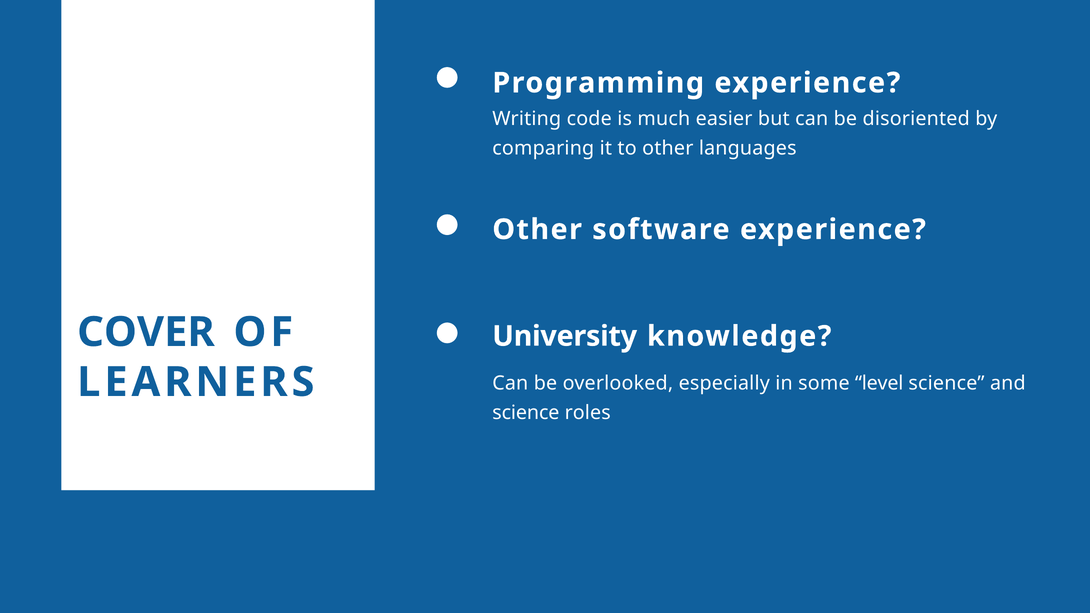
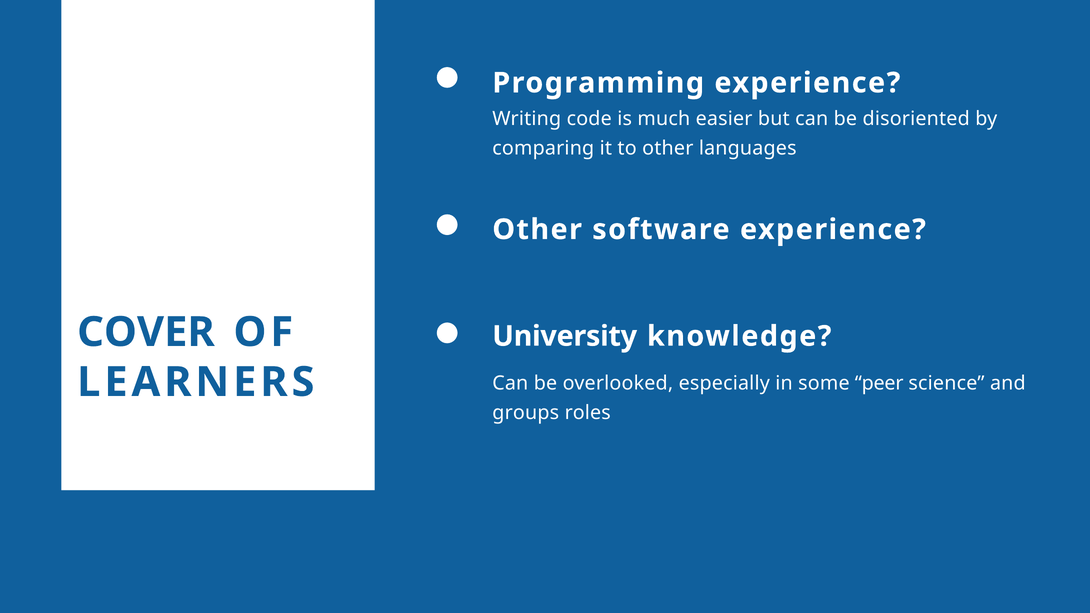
level: level -> peer
science at (526, 413): science -> groups
